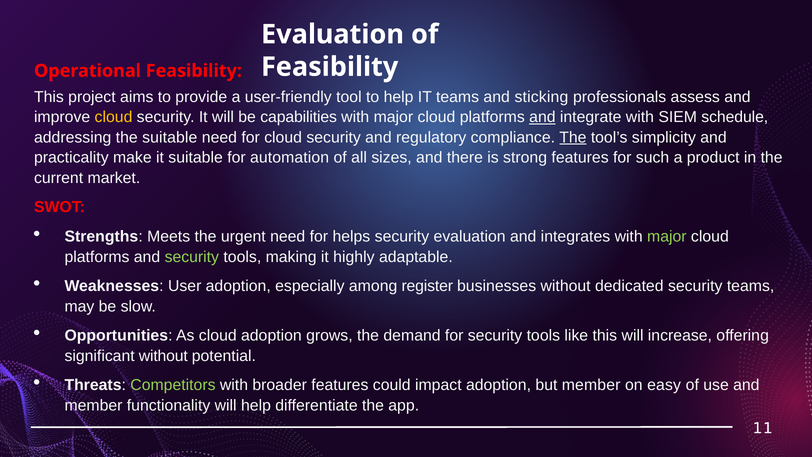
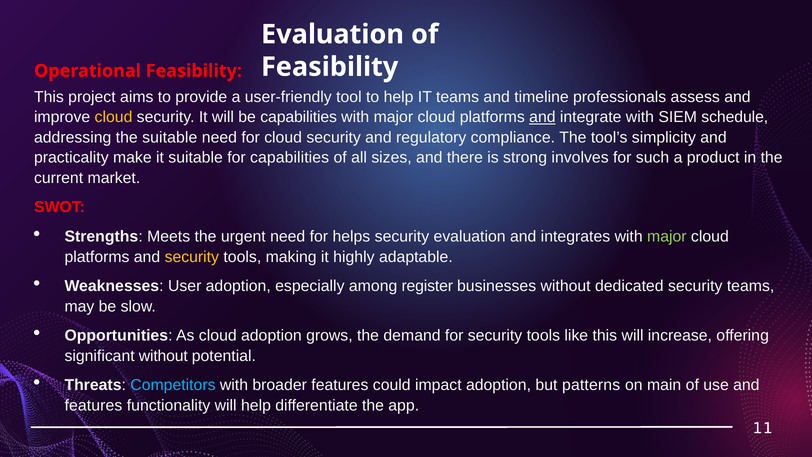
sticking: sticking -> timeline
The at (573, 137) underline: present -> none
for automation: automation -> capabilities
strong features: features -> involves
security at (192, 257) colour: light green -> yellow
Competitors colour: light green -> light blue
but member: member -> patterns
easy: easy -> main
member at (93, 405): member -> features
